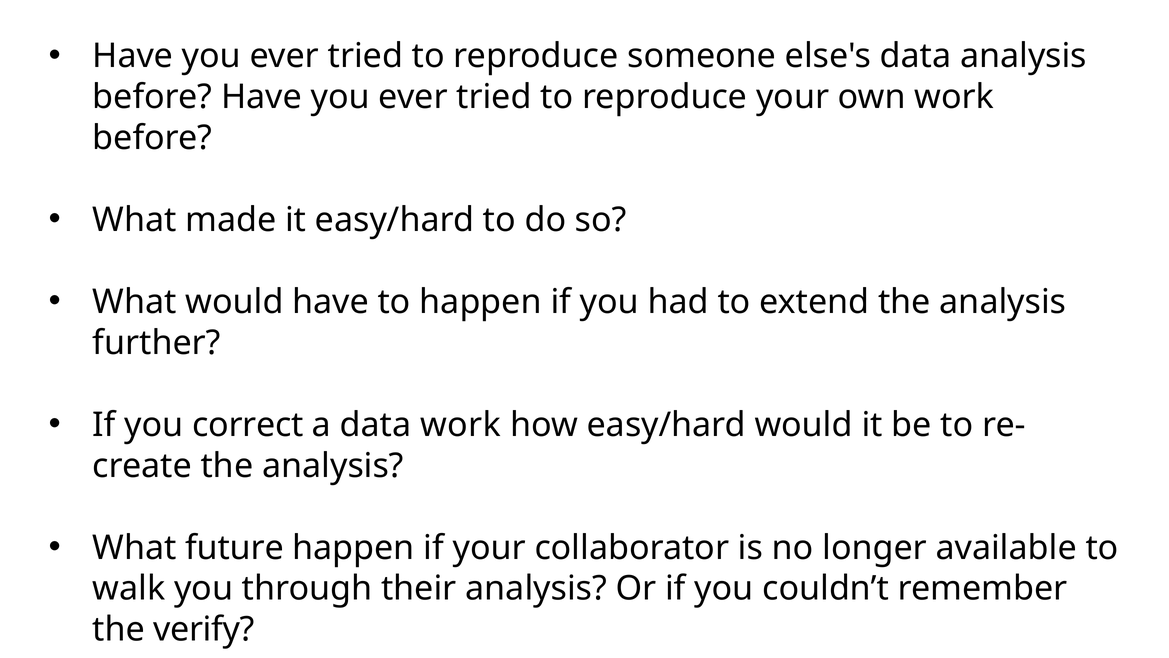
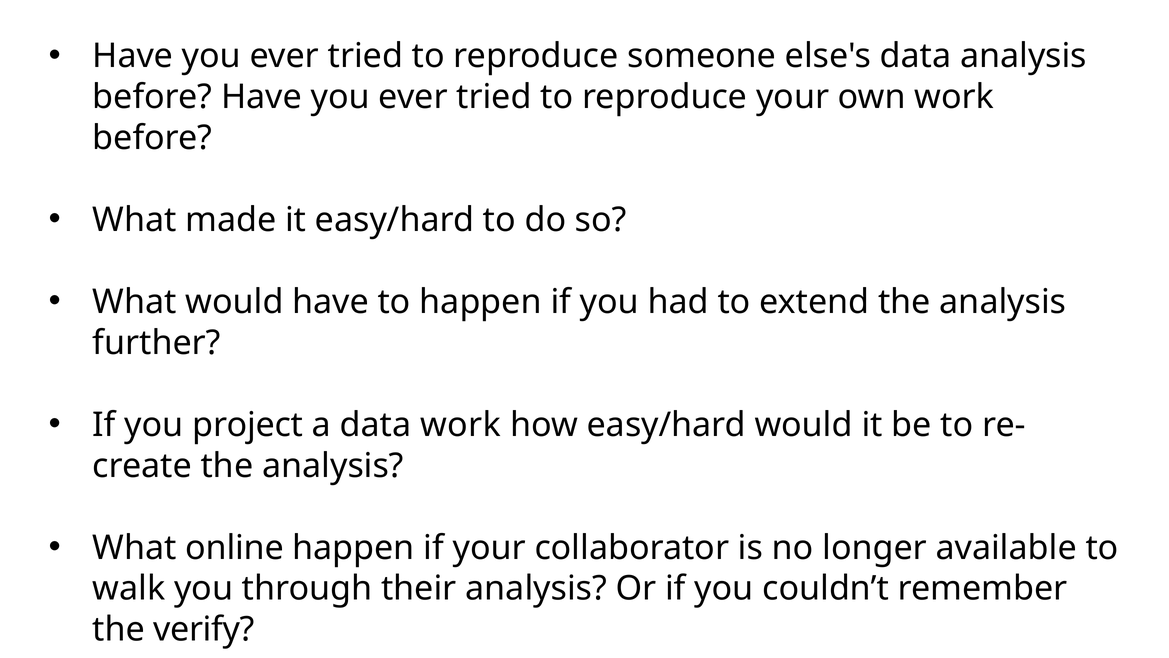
correct: correct -> project
future: future -> online
